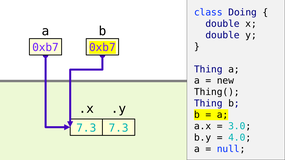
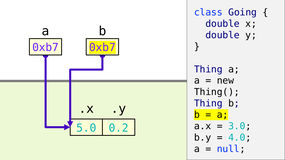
Doing: Doing -> Going
7.3 at (86, 128): 7.3 -> 5.0
7.3 at (119, 128): 7.3 -> 0.2
